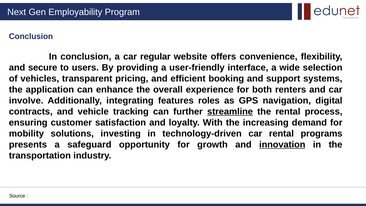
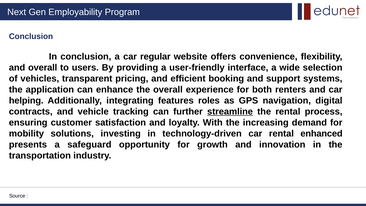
and secure: secure -> overall
involve: involve -> helping
programs: programs -> enhanced
innovation underline: present -> none
